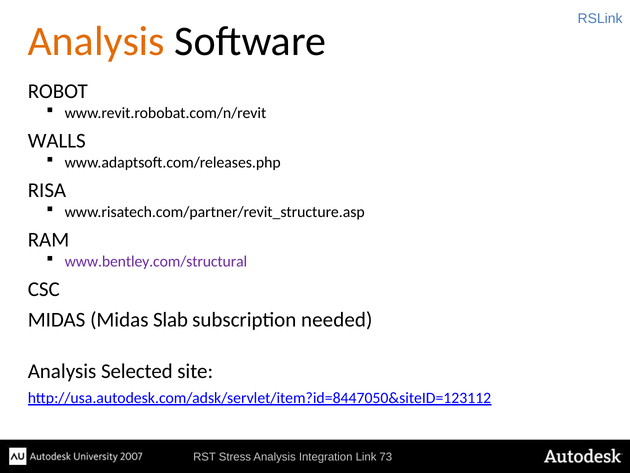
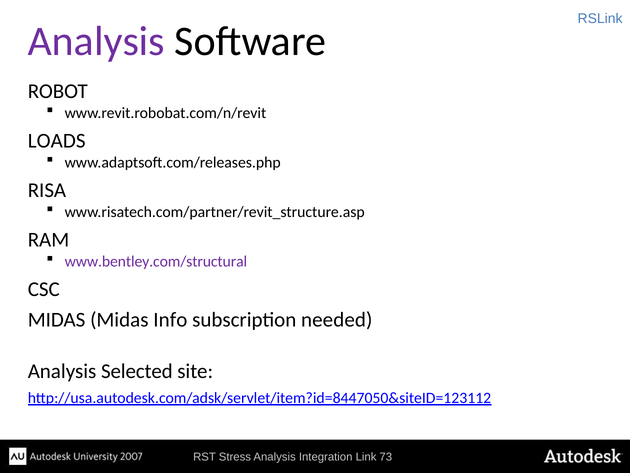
Analysis at (96, 41) colour: orange -> purple
WALLS: WALLS -> LOADS
Slab: Slab -> Info
